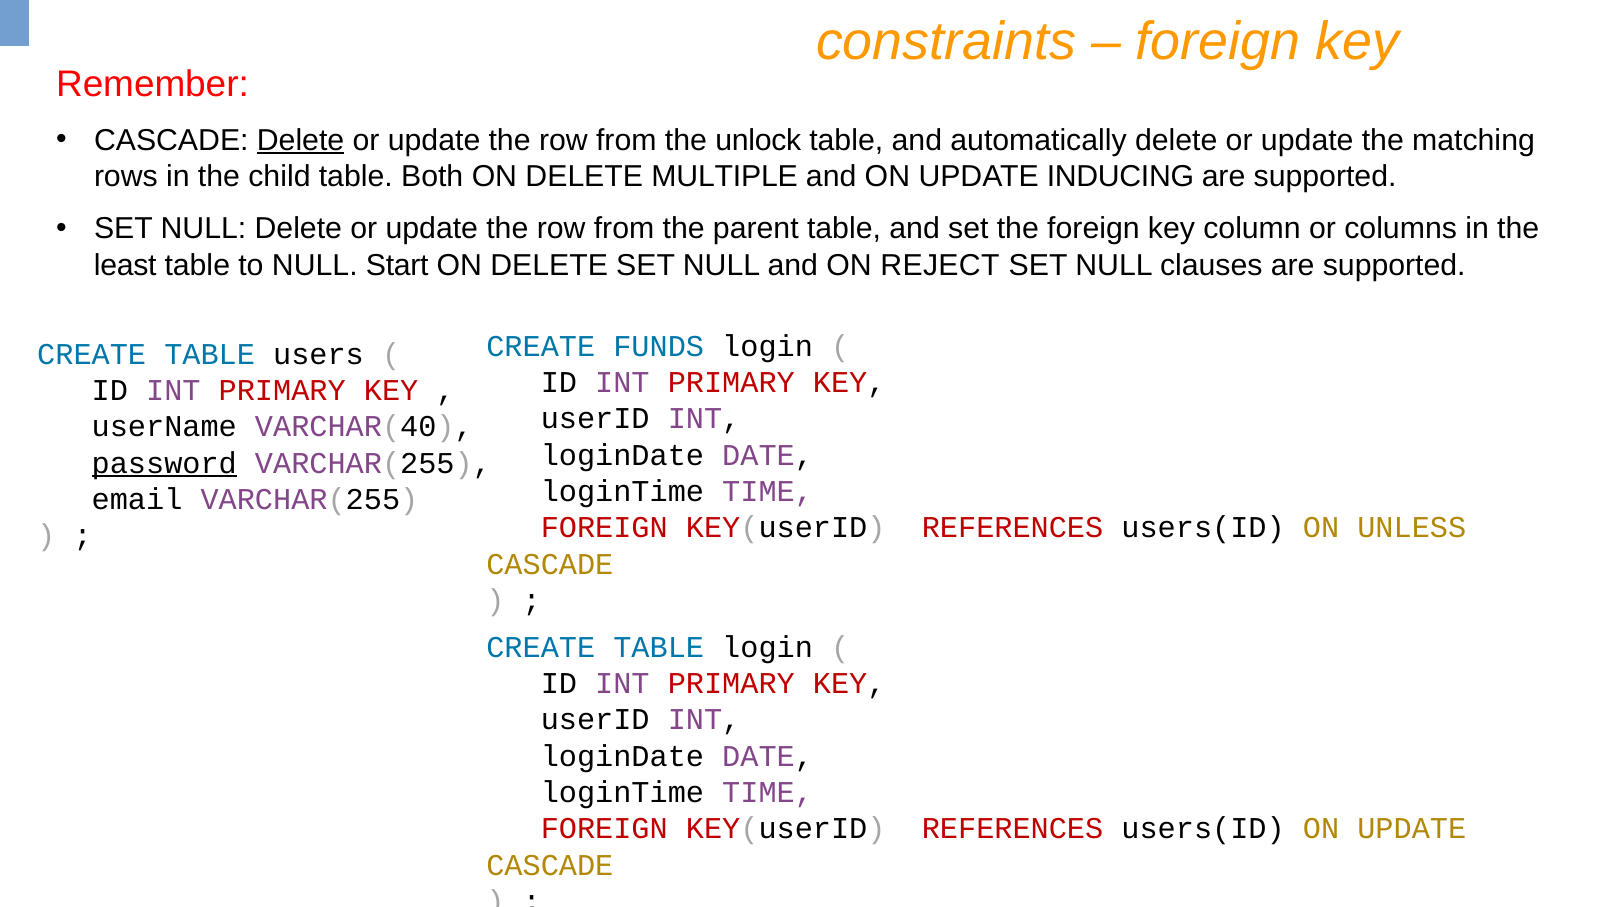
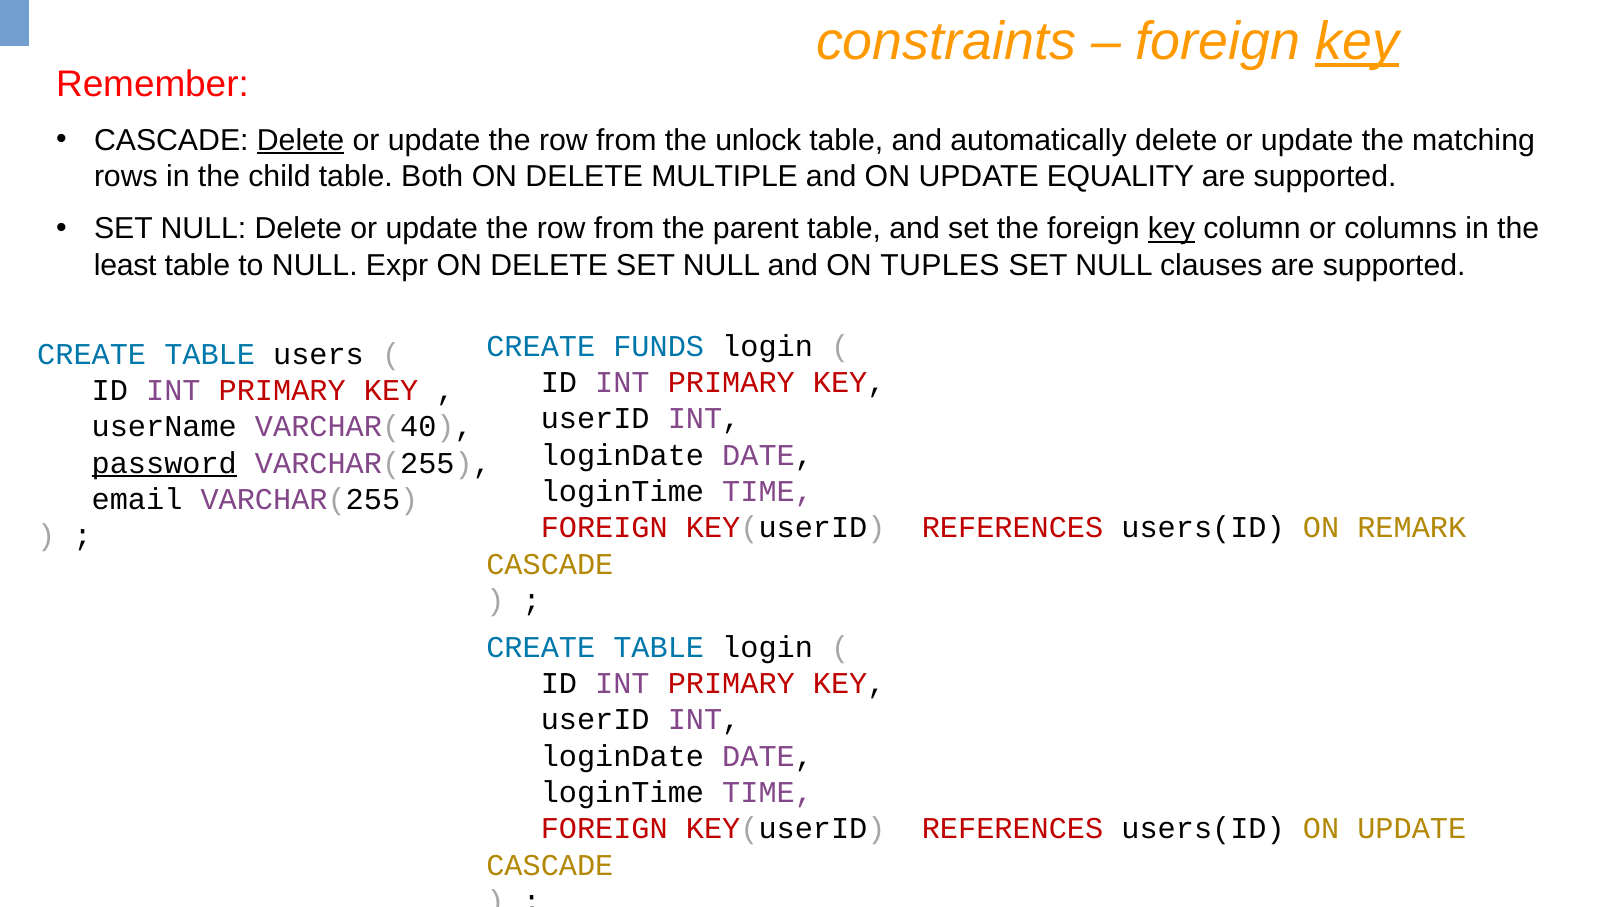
key at (1357, 42) underline: none -> present
INDUCING: INDUCING -> EQUALITY
key at (1172, 229) underline: none -> present
Start: Start -> Expr
REJECT: REJECT -> TUPLES
UNLESS: UNLESS -> REMARK
